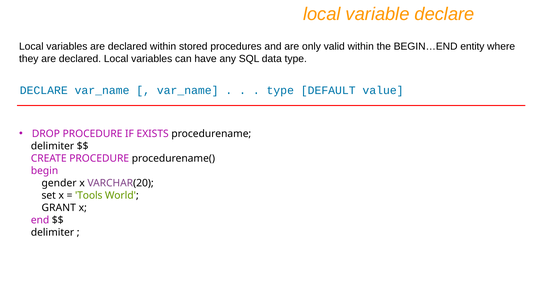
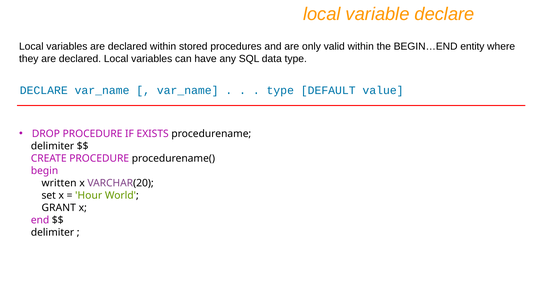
gender: gender -> written
Tools: Tools -> Hour
